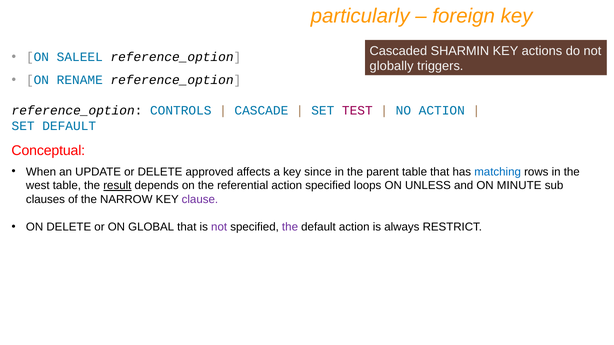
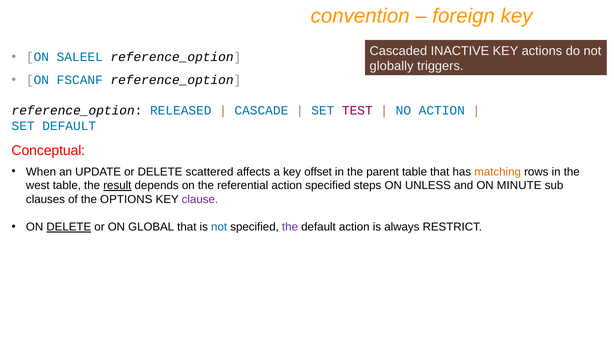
particularly: particularly -> convention
SHARMIN: SHARMIN -> INACTIVE
RENAME: RENAME -> FSCANF
CONTROLS: CONTROLS -> RELEASED
approved: approved -> scattered
since: since -> offset
matching colour: blue -> orange
loops: loops -> steps
NARROW: NARROW -> OPTIONS
DELETE at (69, 227) underline: none -> present
not at (219, 227) colour: purple -> blue
